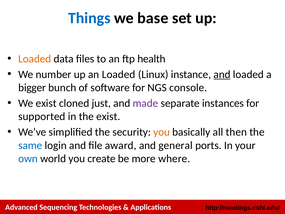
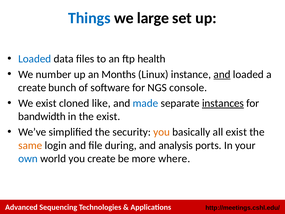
base: base -> large
Loaded at (35, 59) colour: orange -> blue
an Loaded: Loaded -> Months
bigger at (32, 88): bigger -> create
just: just -> like
made colour: purple -> blue
instances underline: none -> present
supported: supported -> bandwidth
all then: then -> exist
same colour: blue -> orange
award: award -> during
general: general -> analysis
